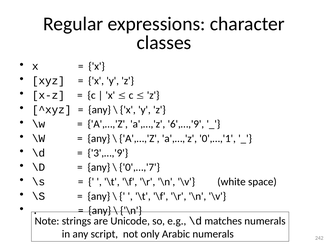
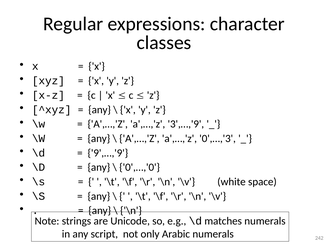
6',…,'9: 6',…,'9 -> 3',…,'9
0',…,'1: 0',…,'1 -> 0',…,'3
3',…,'9: 3',…,'9 -> 9',…,'9
0',…,'7: 0',…,'7 -> 0',…,'0
